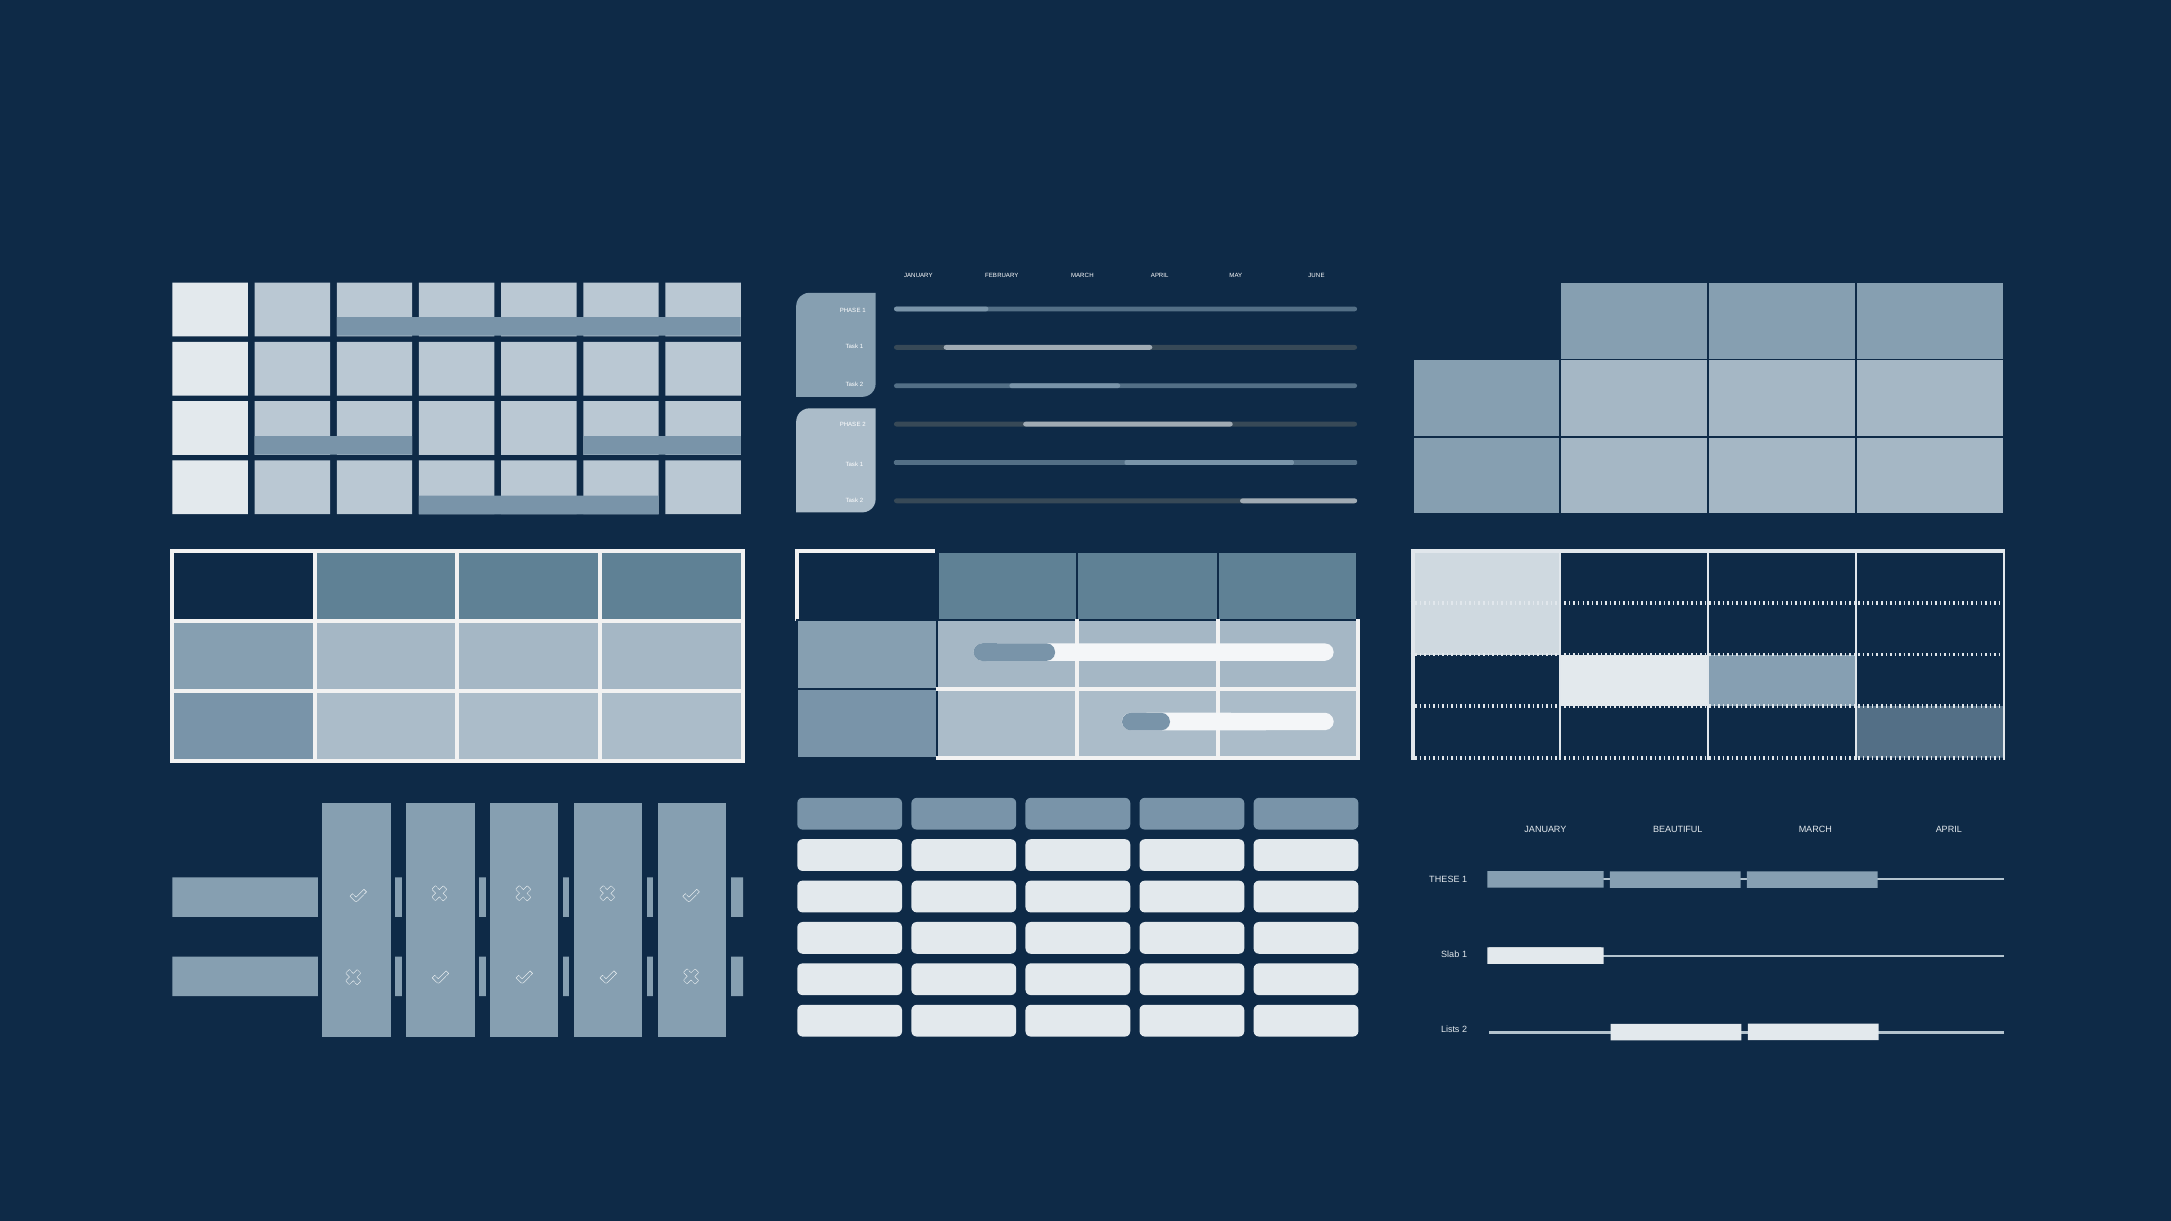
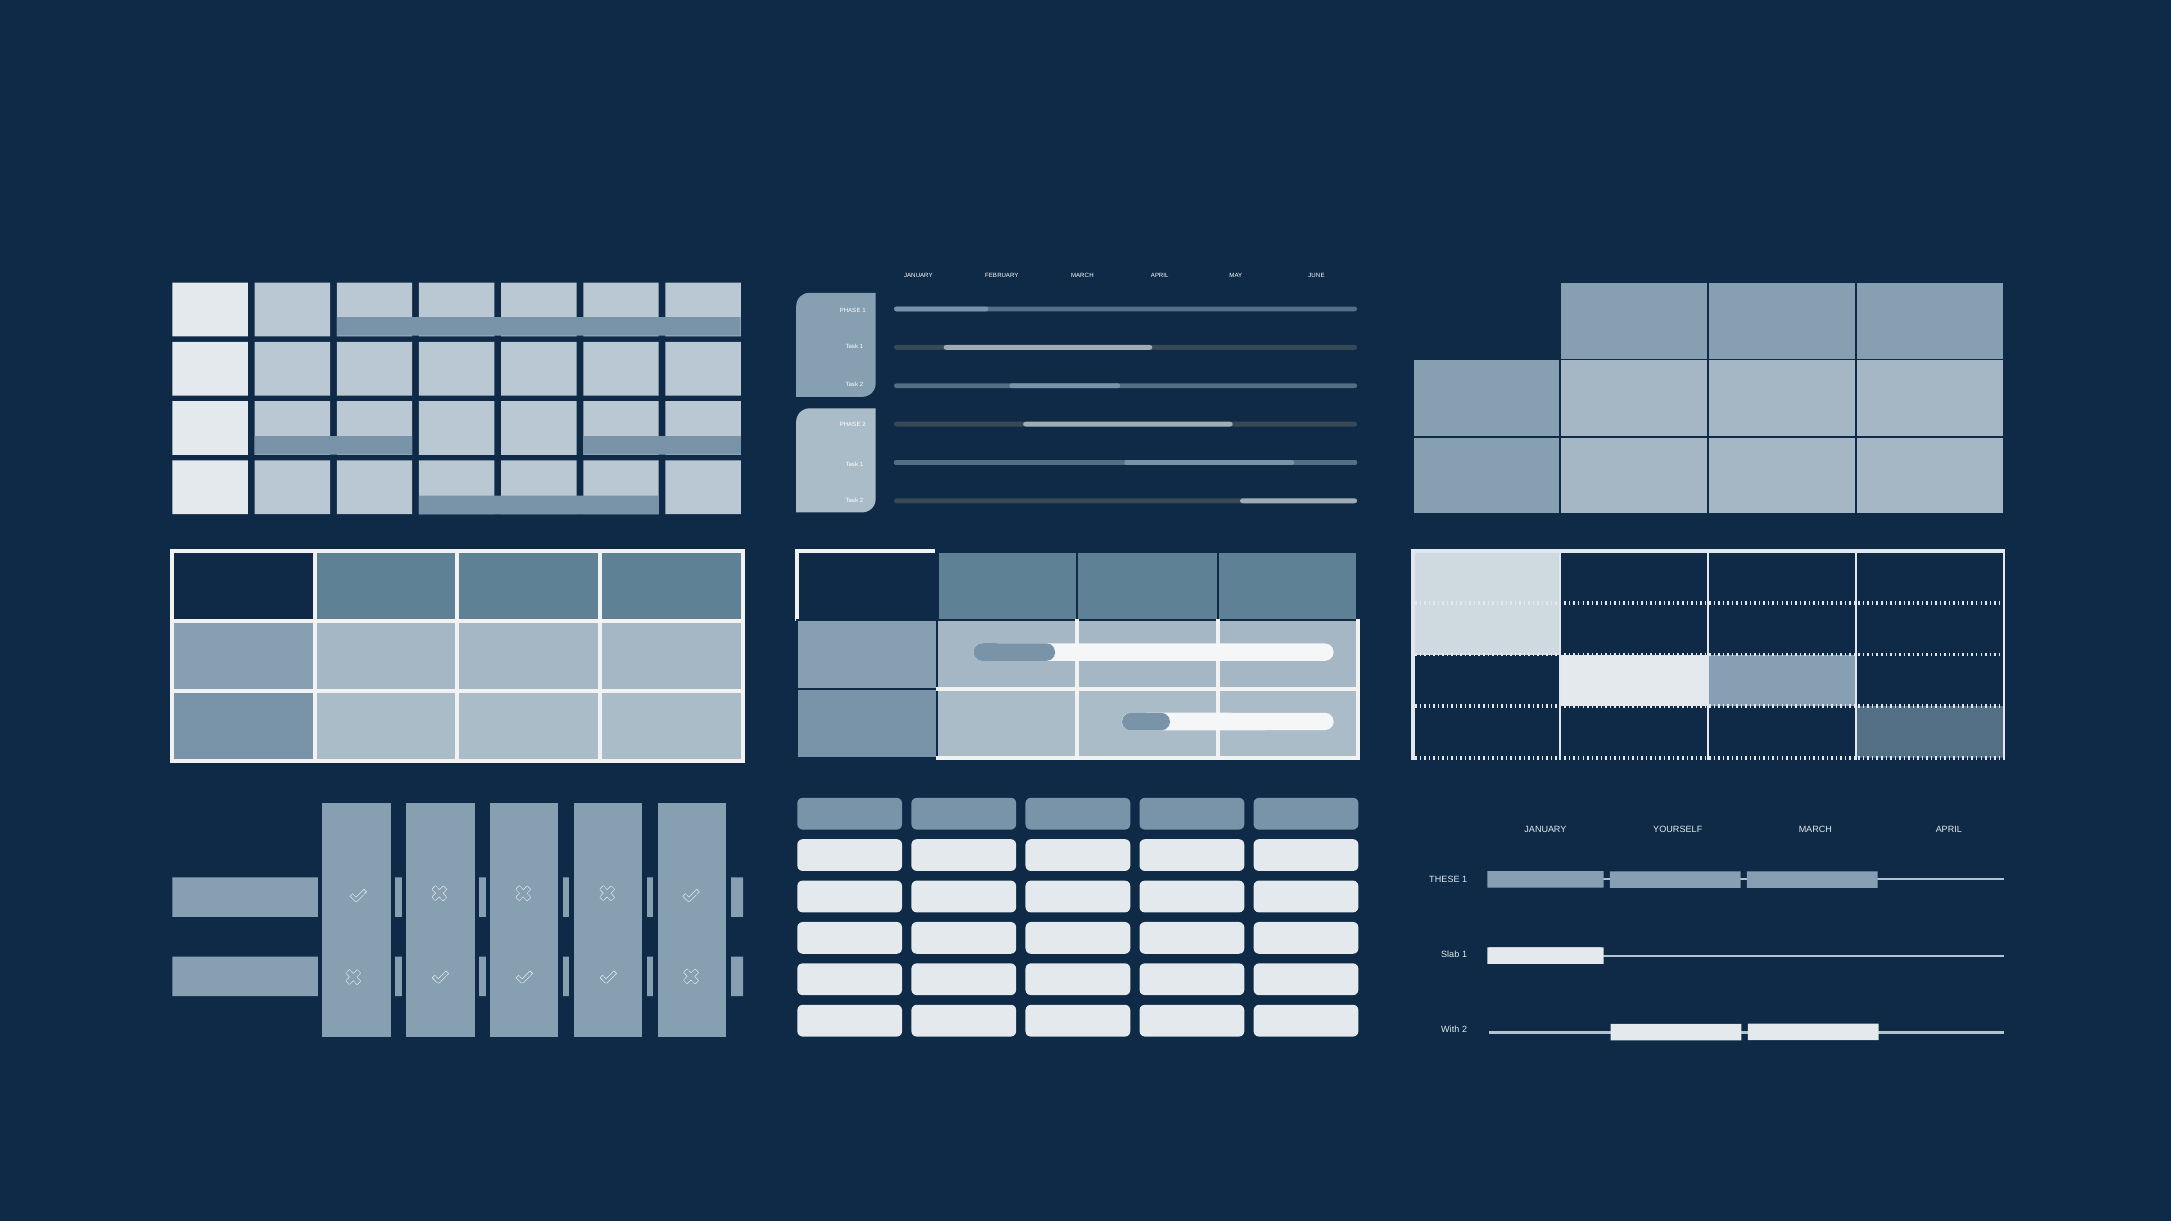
BEAUTIFUL: BEAUTIFUL -> YOURSELF
Lists: Lists -> With
